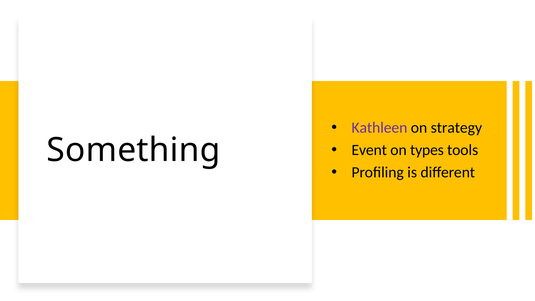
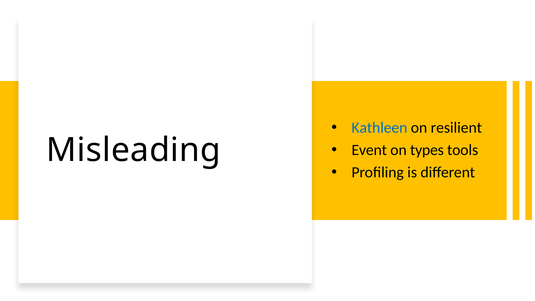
Kathleen colour: purple -> blue
strategy: strategy -> resilient
Something: Something -> Misleading
